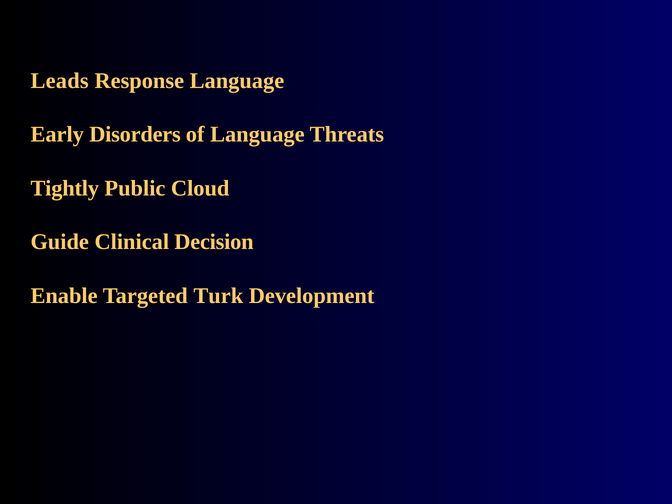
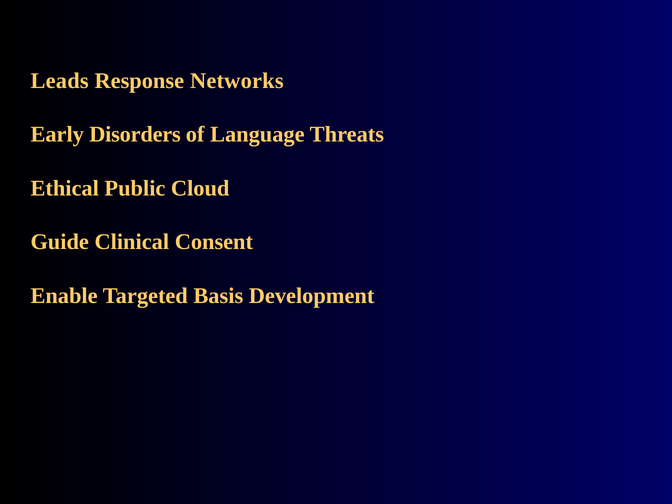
Response Language: Language -> Networks
Tightly: Tightly -> Ethical
Decision: Decision -> Consent
Turk: Turk -> Basis
